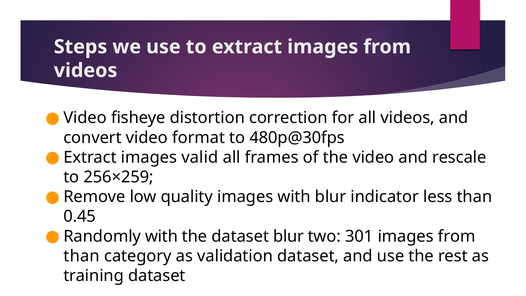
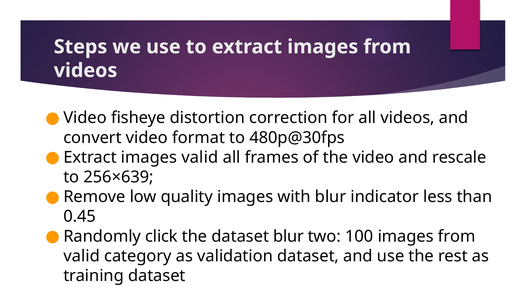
256×259: 256×259 -> 256×639
Randomly with: with -> click
301: 301 -> 100
than at (82, 256): than -> valid
